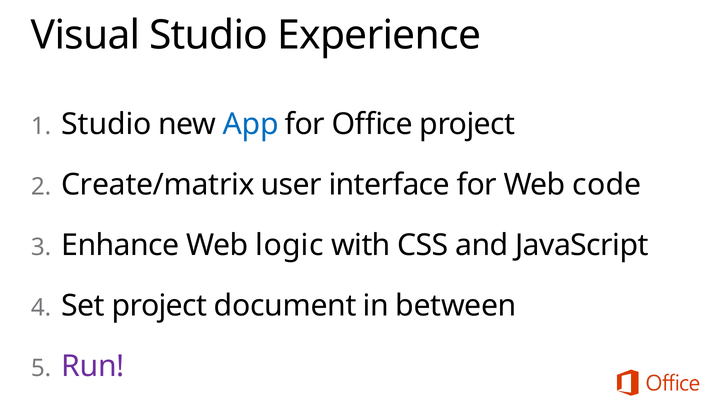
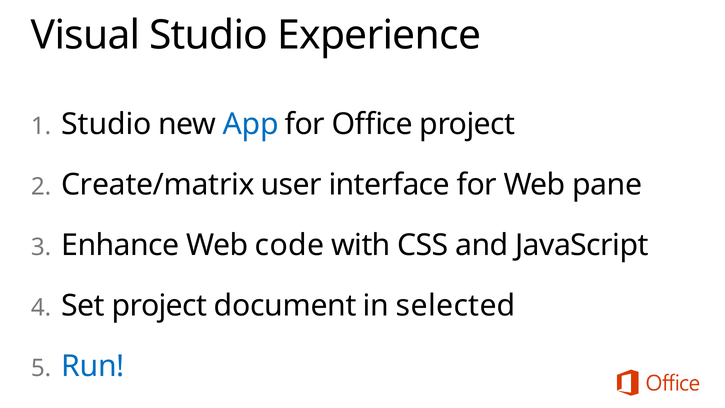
code: code -> pane
logic: logic -> code
between: between -> selected
Run colour: purple -> blue
